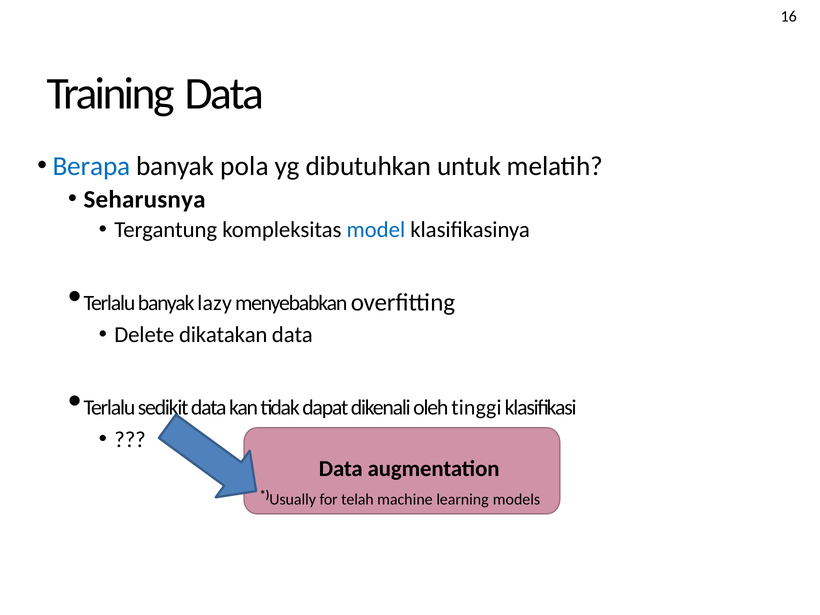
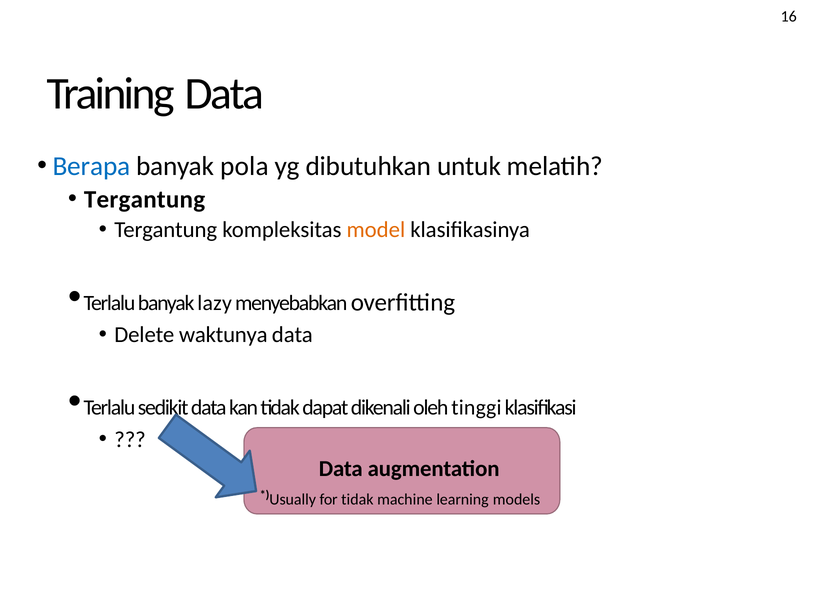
Seharusnya at (145, 199): Seharusnya -> Tergantung
model colour: blue -> orange
dikatakan: dikatakan -> waktunya
for telah: telah -> tidak
